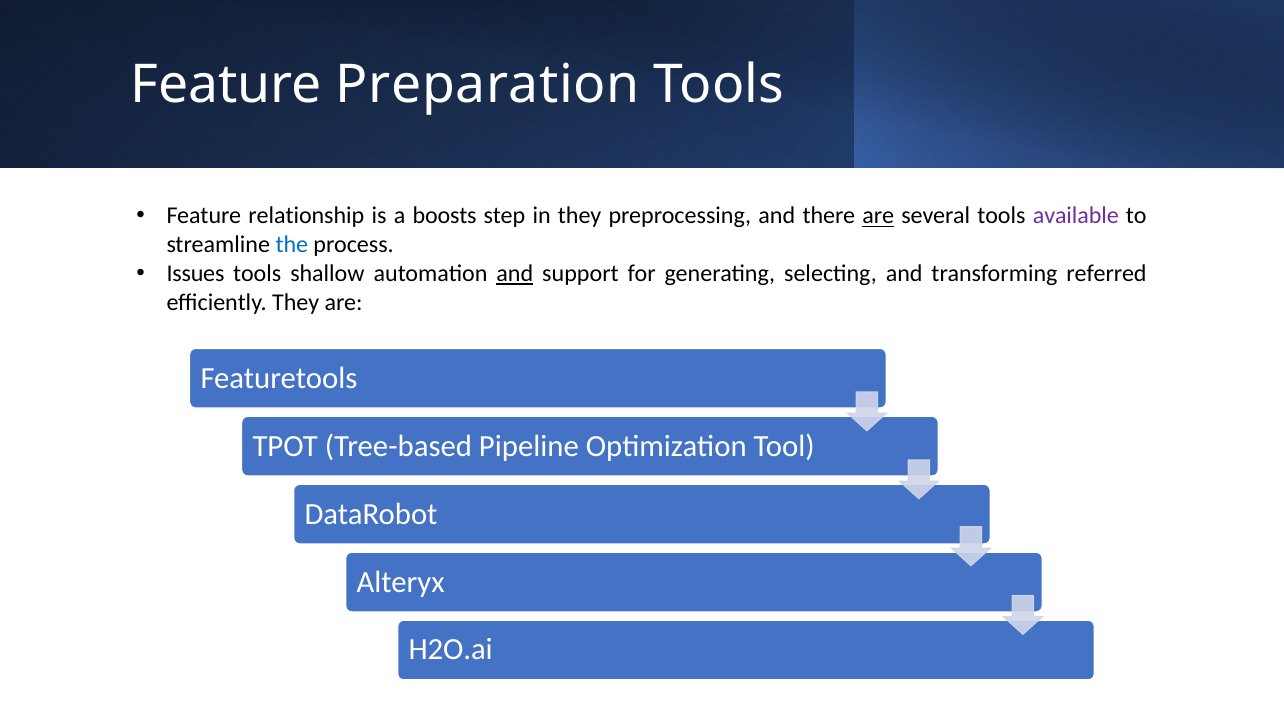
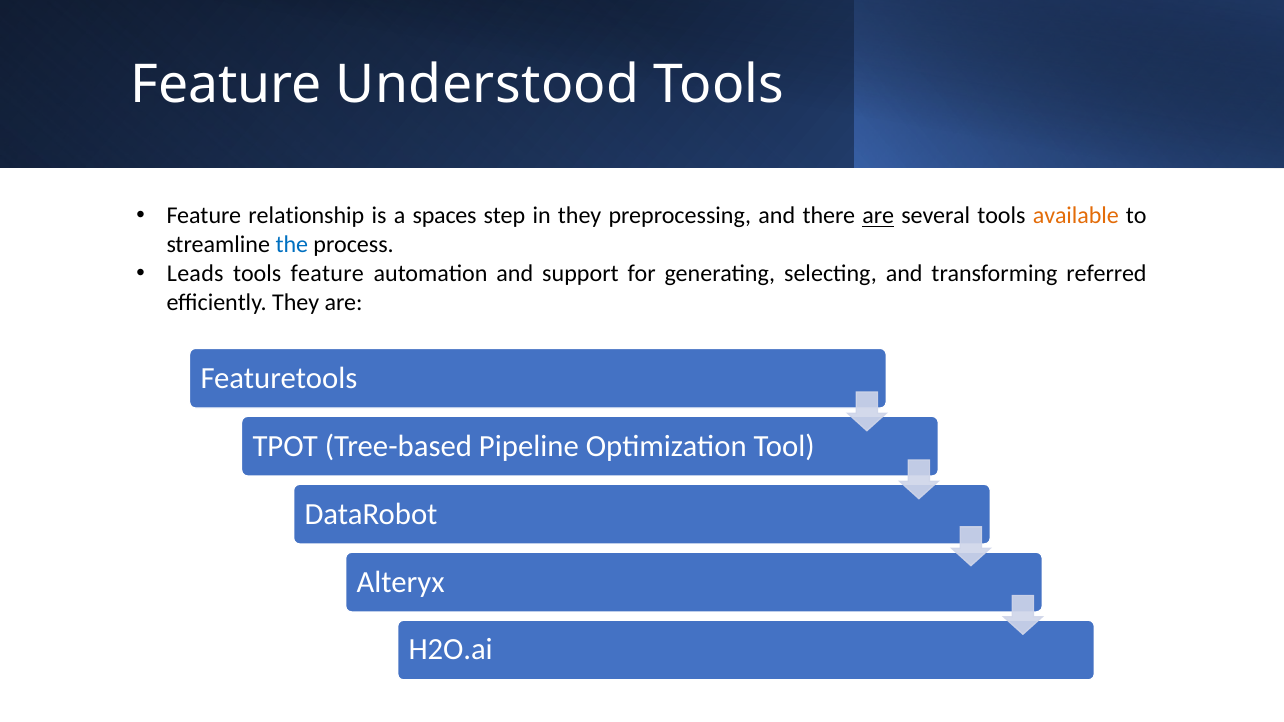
Preparation: Preparation -> Understood
boosts: boosts -> spaces
available colour: purple -> orange
Issues: Issues -> Leads
tools shallow: shallow -> feature
and at (515, 274) underline: present -> none
